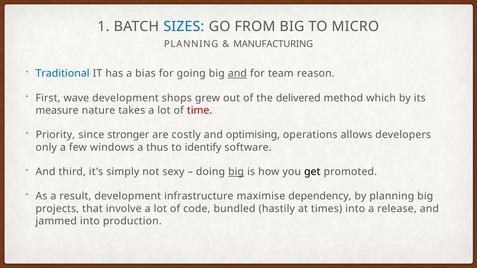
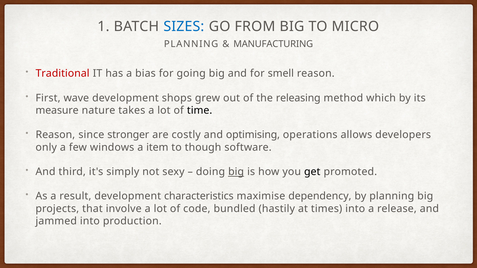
Traditional colour: blue -> red
and at (237, 74) underline: present -> none
team: team -> smell
delivered: delivered -> releasing
time colour: red -> black
Priority at (55, 135): Priority -> Reason
thus: thus -> item
identify: identify -> though
infrastructure: infrastructure -> characteristics
